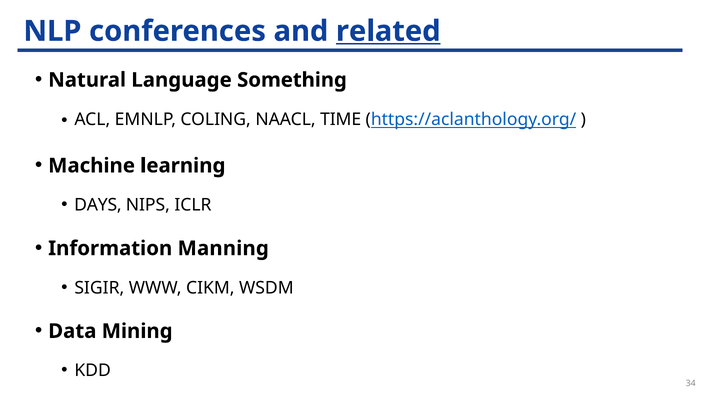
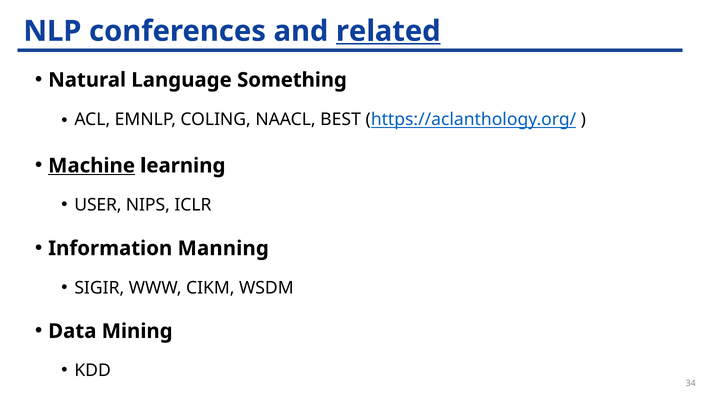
TIME: TIME -> BEST
Machine underline: none -> present
DAYS: DAYS -> USER
